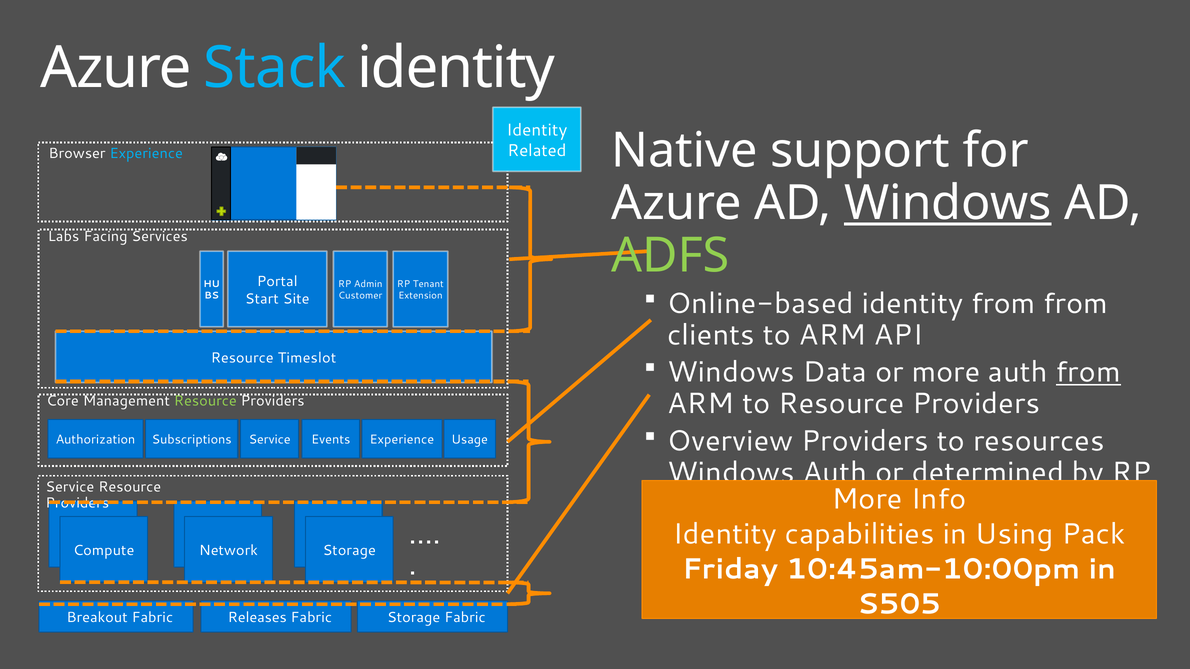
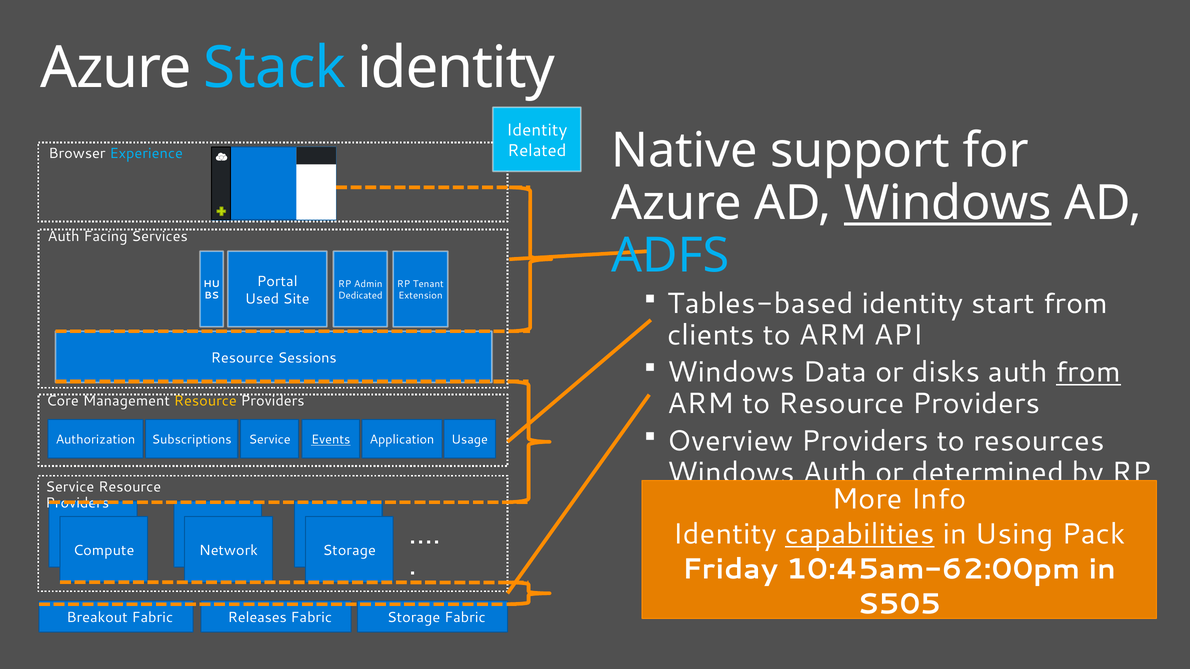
Labs at (63, 236): Labs -> Auth
ADFS colour: light green -> light blue
Online-based: Online-based -> Tables-based
identity from: from -> start
Customer: Customer -> Dedicated
Start: Start -> Used
Timeslot: Timeslot -> Sessions
or more: more -> disks
Resource at (205, 401) colour: light green -> yellow
Events underline: none -> present
Authorization Experience: Experience -> Application
capabilities underline: none -> present
10:45am-10:00pm: 10:45am-10:00pm -> 10:45am-62:00pm
